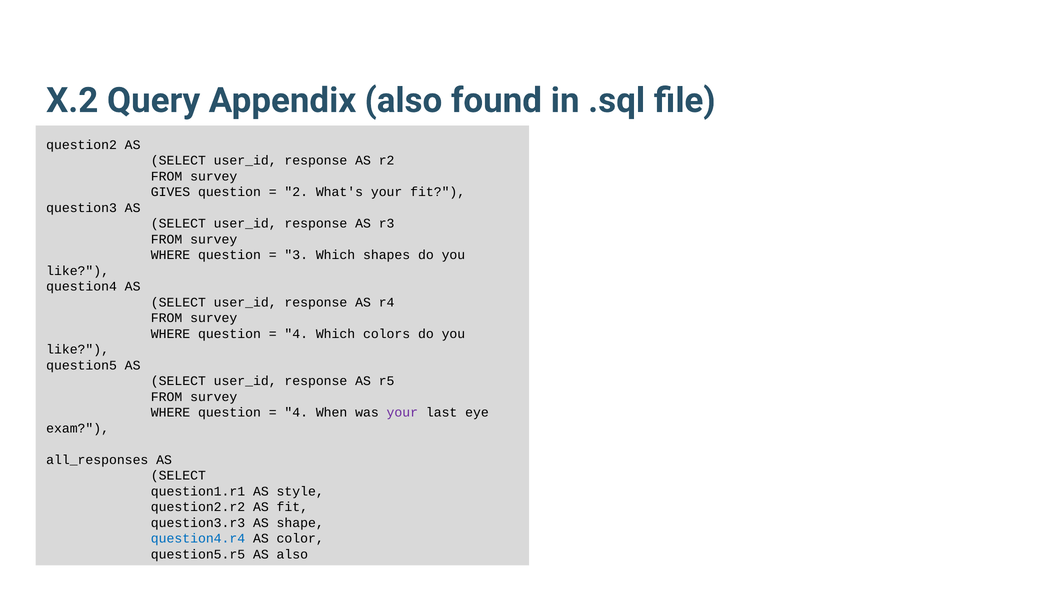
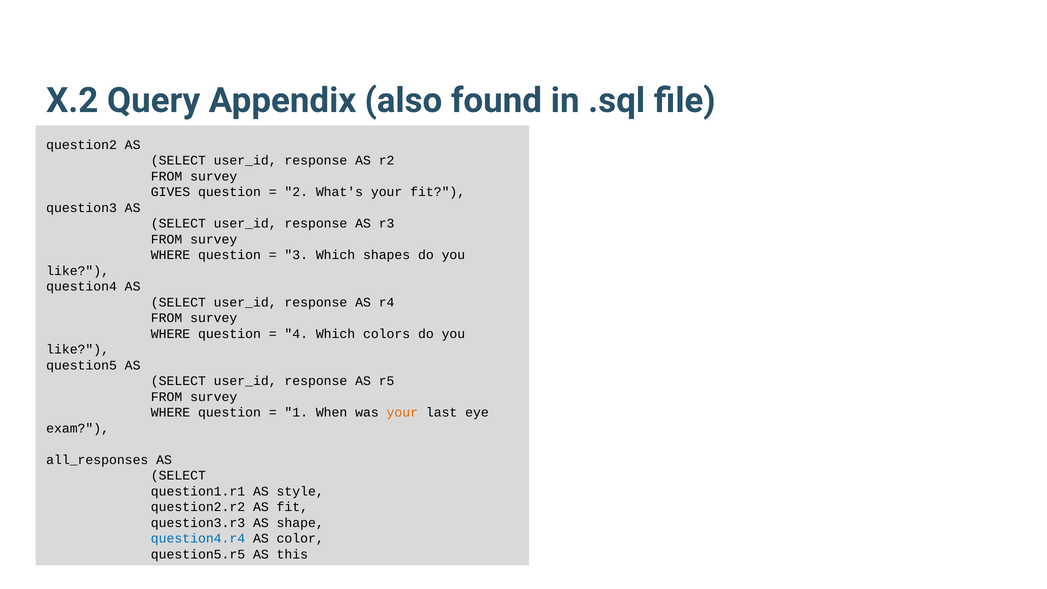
4 at (296, 413): 4 -> 1
your at (402, 413) colour: purple -> orange
AS also: also -> this
